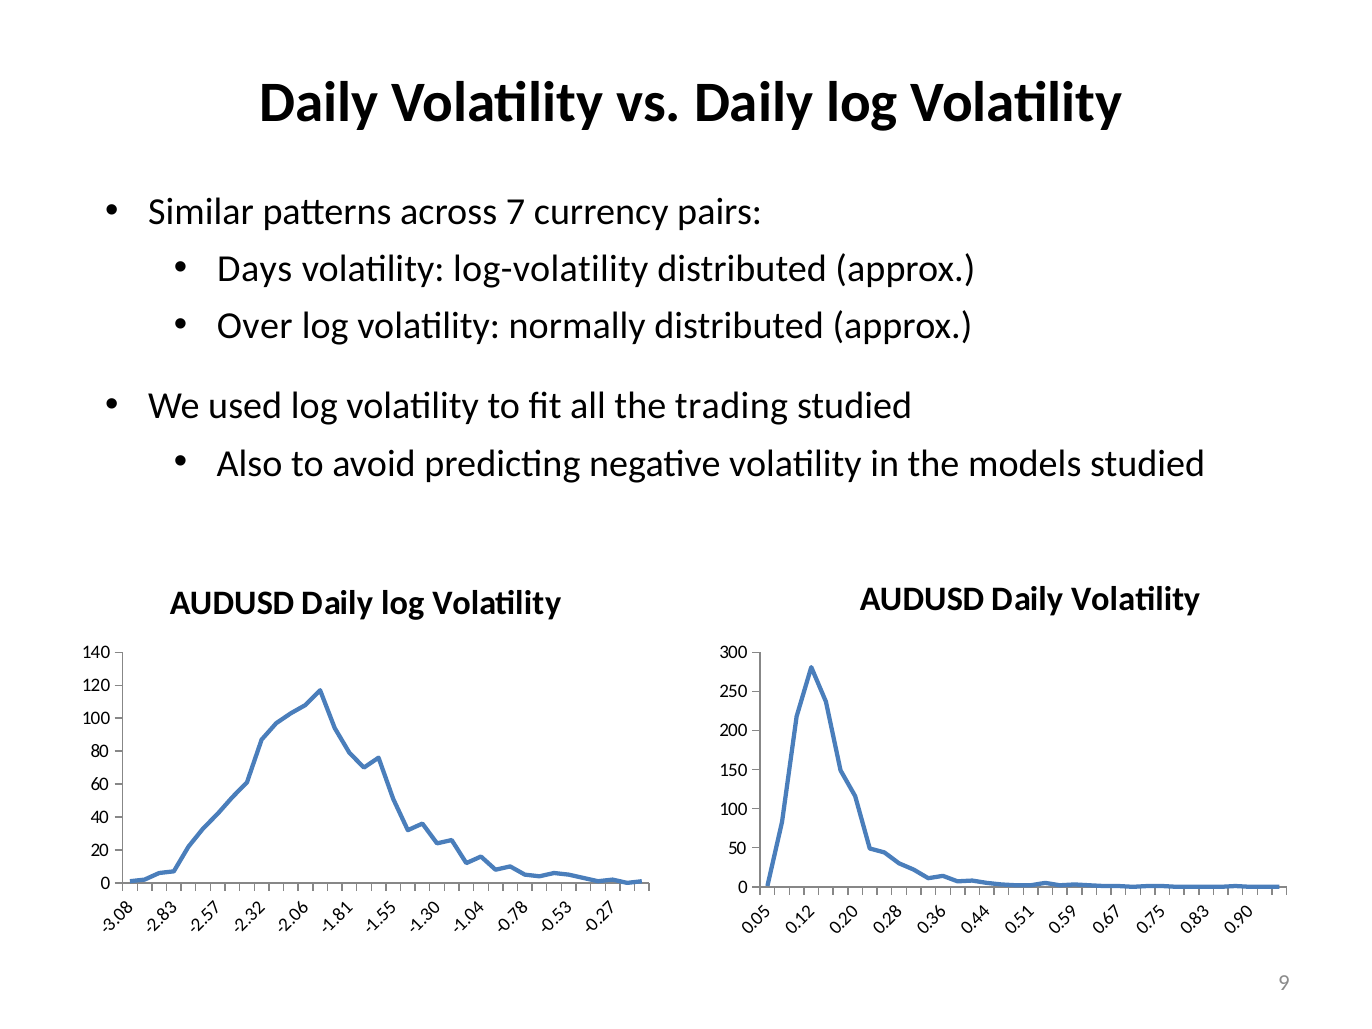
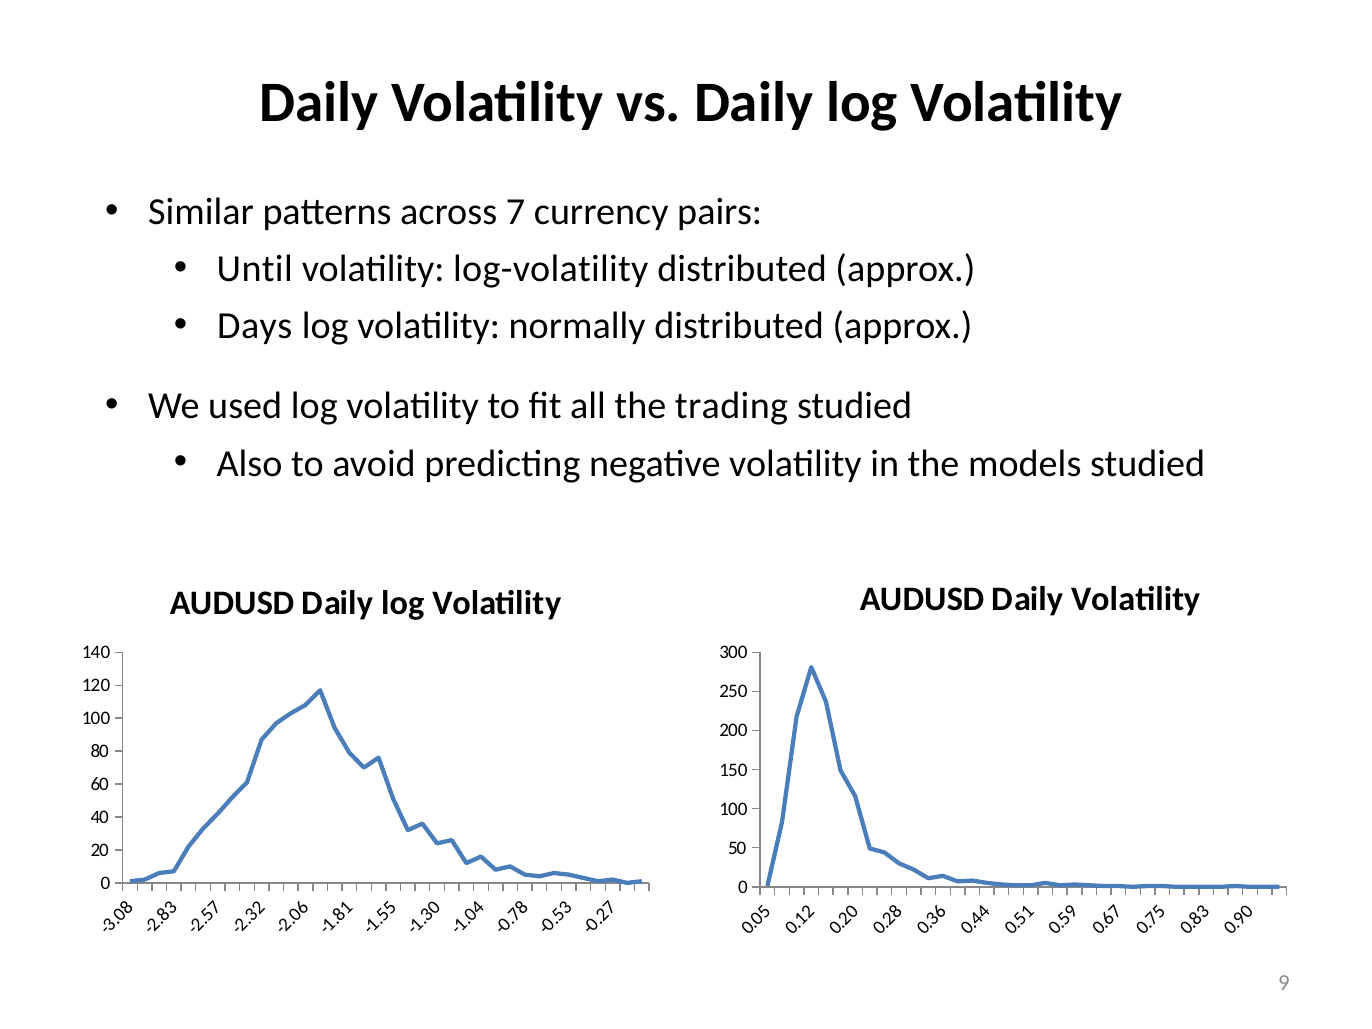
Days: Days -> Until
Over: Over -> Days
